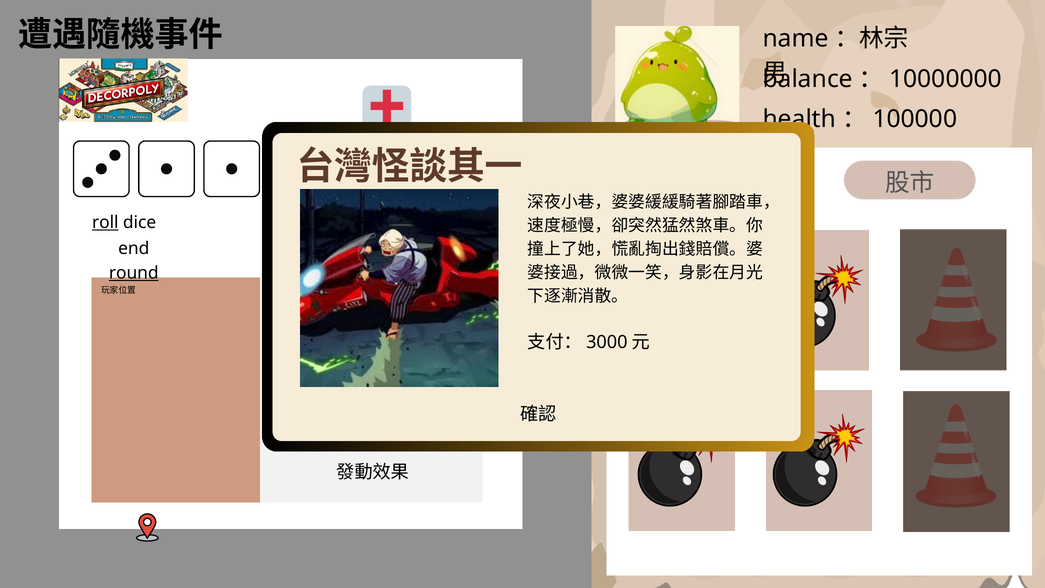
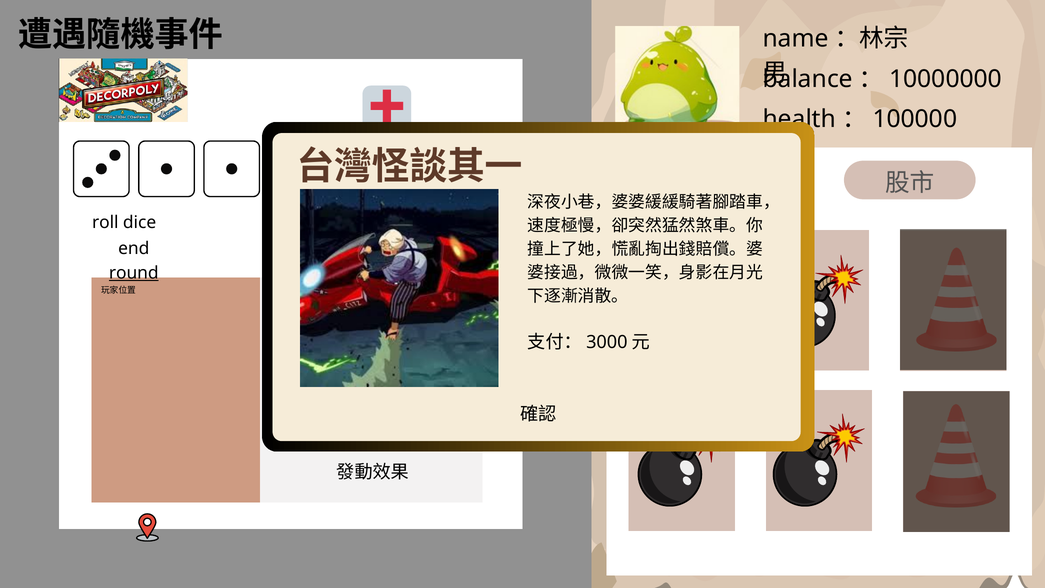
roll underline: present -> none
